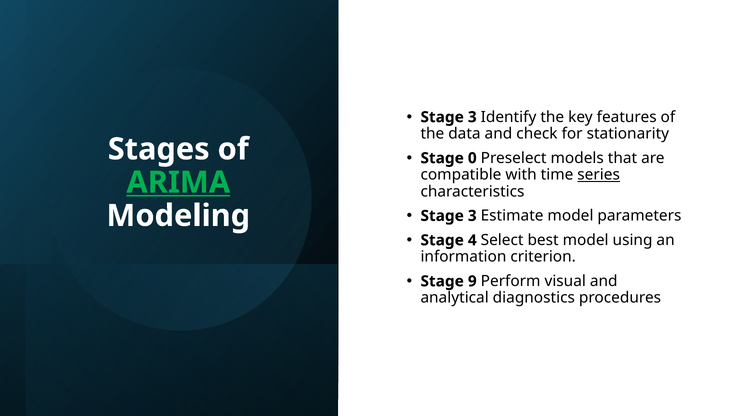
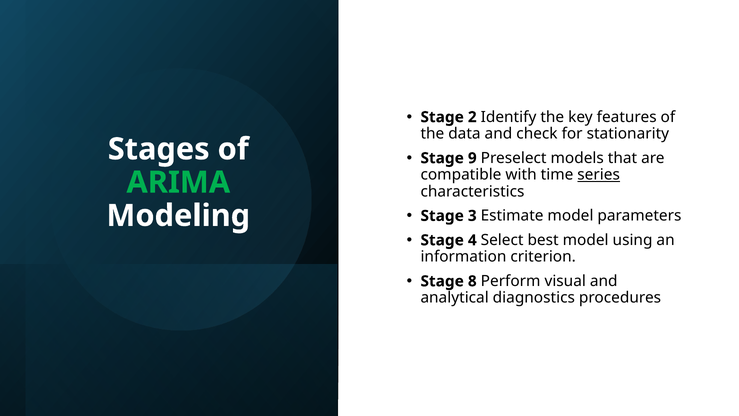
3 at (472, 117): 3 -> 2
0: 0 -> 9
ARIMA underline: present -> none
9: 9 -> 8
